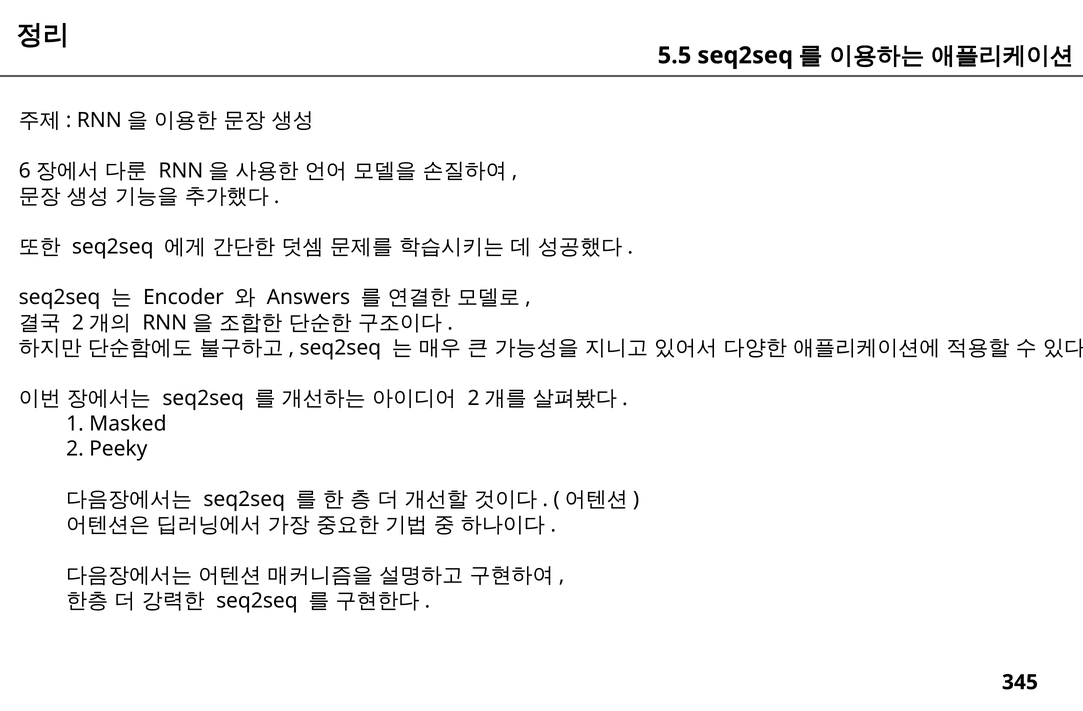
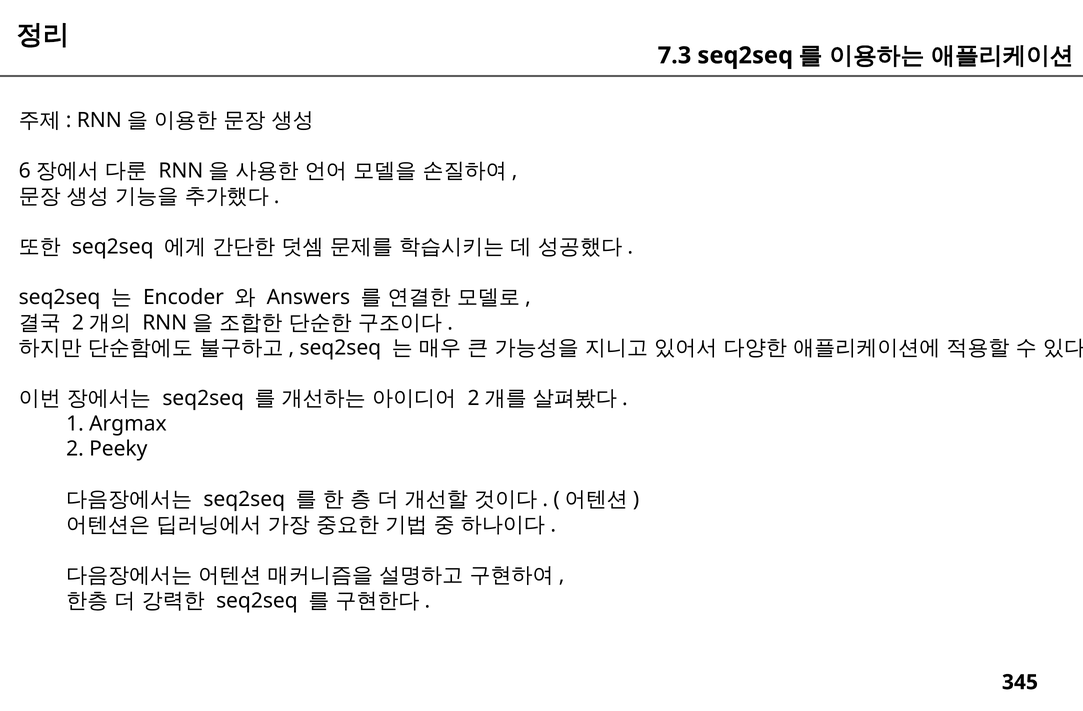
5.5: 5.5 -> 7.3
Masked: Masked -> Argmax
